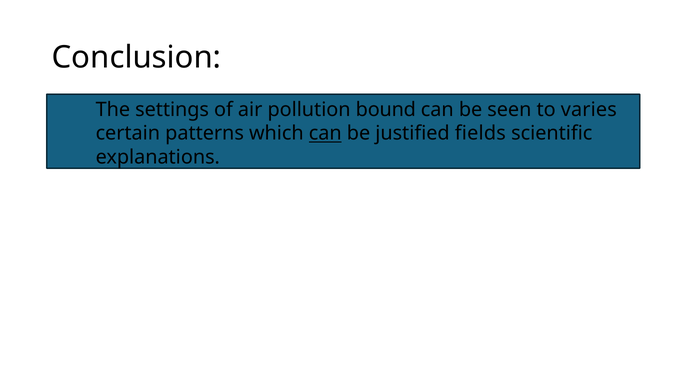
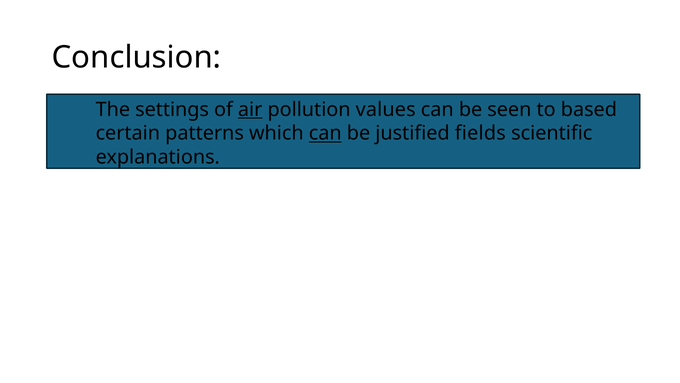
air underline: none -> present
bound: bound -> values
varies: varies -> based
